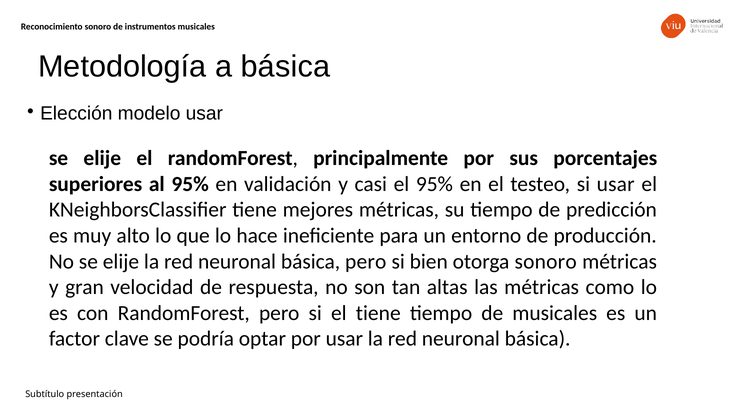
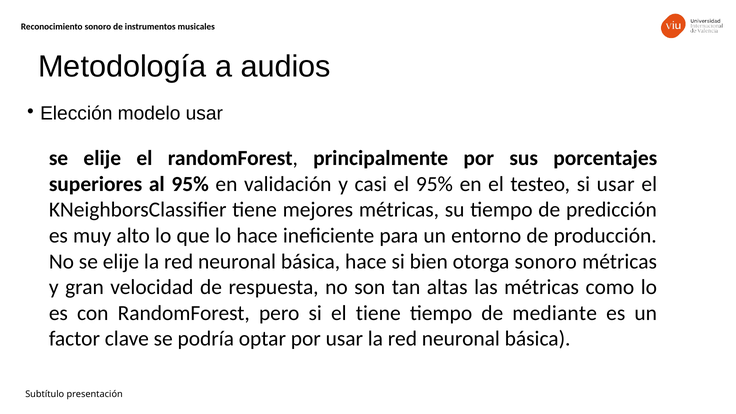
a básica: básica -> audios
básica pero: pero -> hace
de musicales: musicales -> mediante
